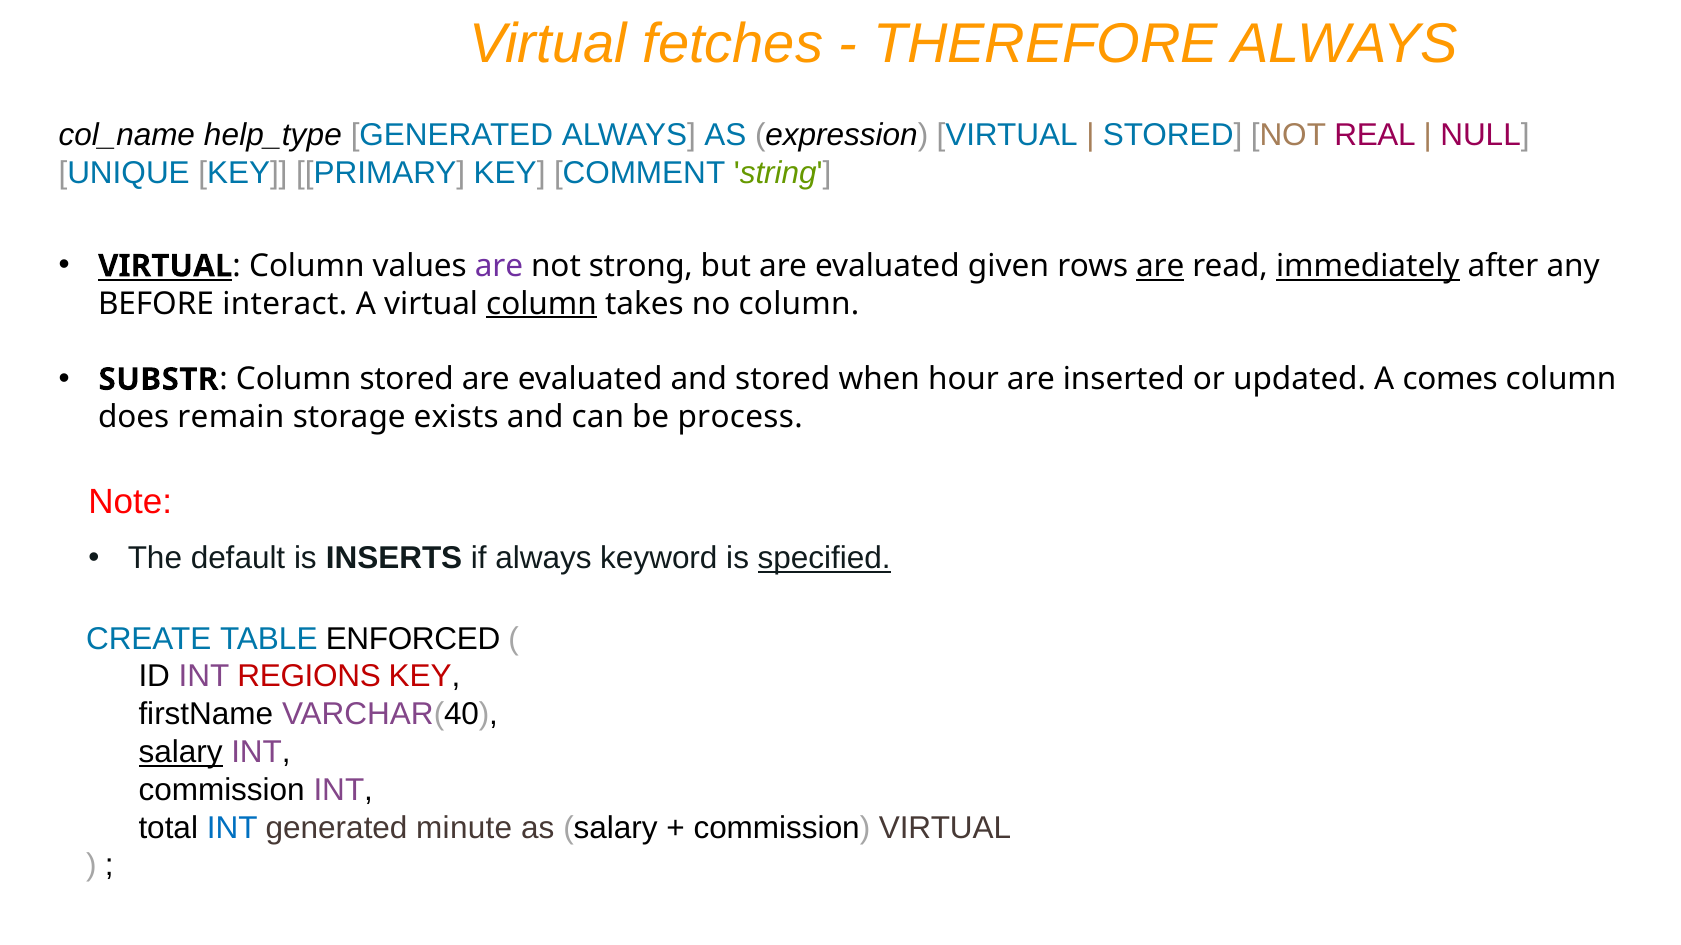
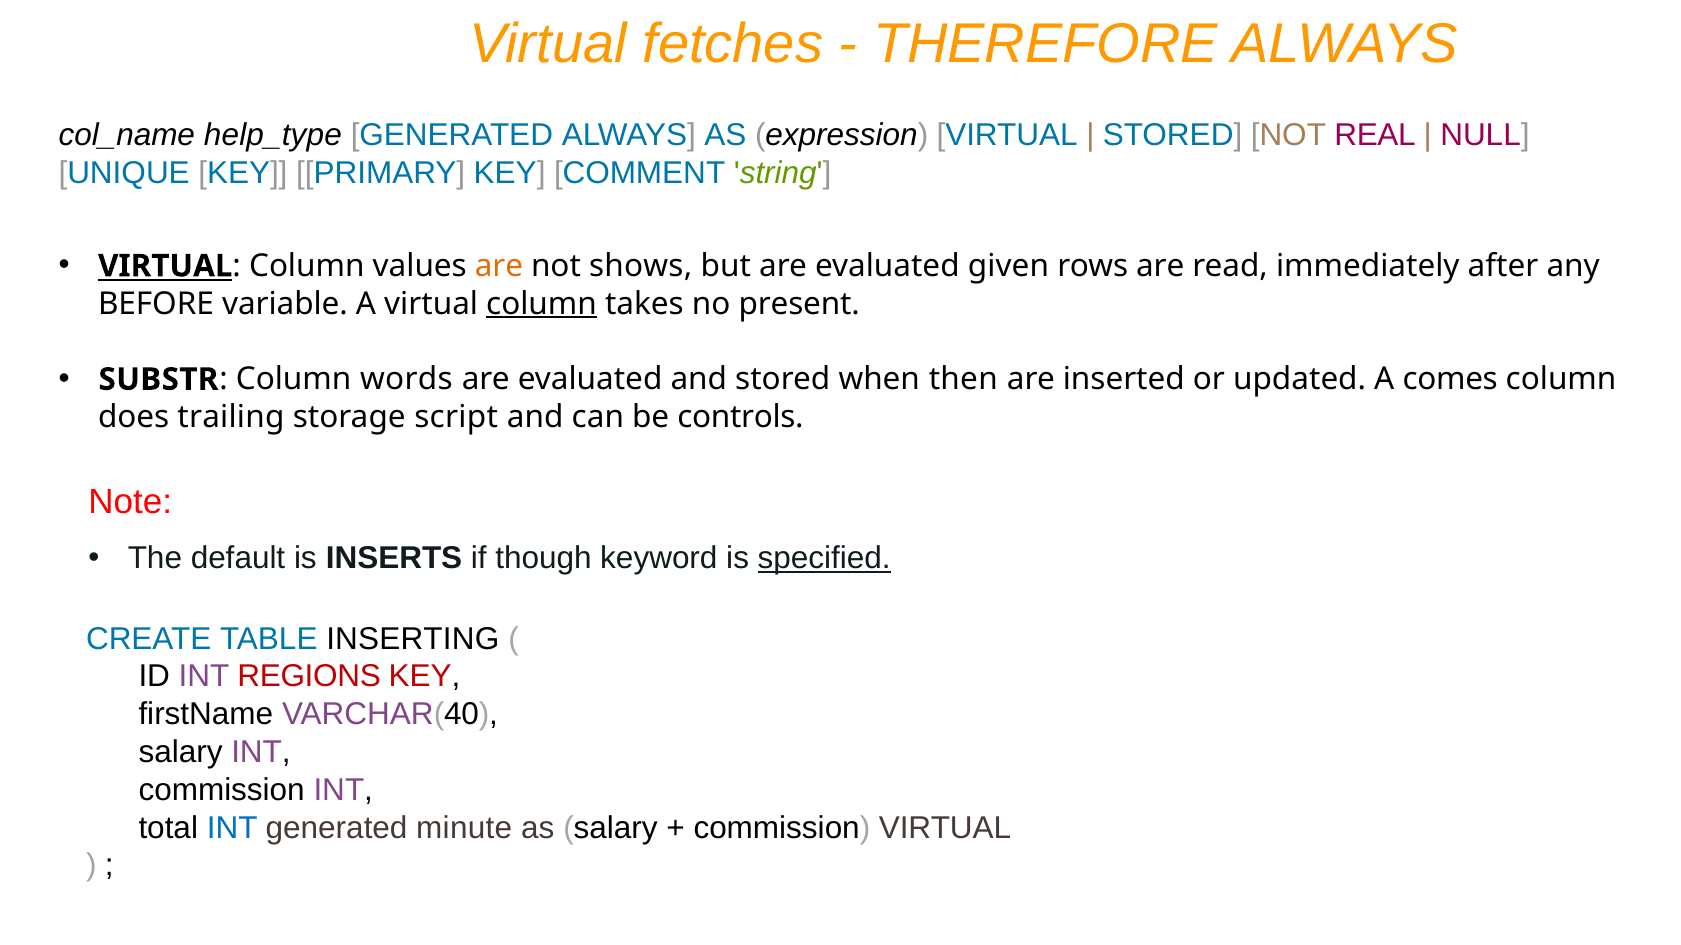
are at (499, 266) colour: purple -> orange
strong: strong -> shows
are at (1160, 266) underline: present -> none
immediately underline: present -> none
interact: interact -> variable
no column: column -> present
Column stored: stored -> words
hour: hour -> then
remain: remain -> trailing
exists: exists -> script
process: process -> controls
if always: always -> though
ENFORCED: ENFORCED -> INSERTING
salary at (181, 752) underline: present -> none
